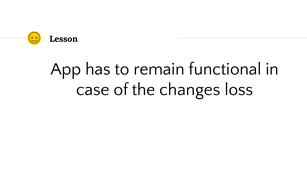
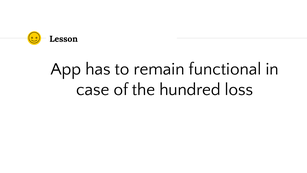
changes: changes -> hundred
